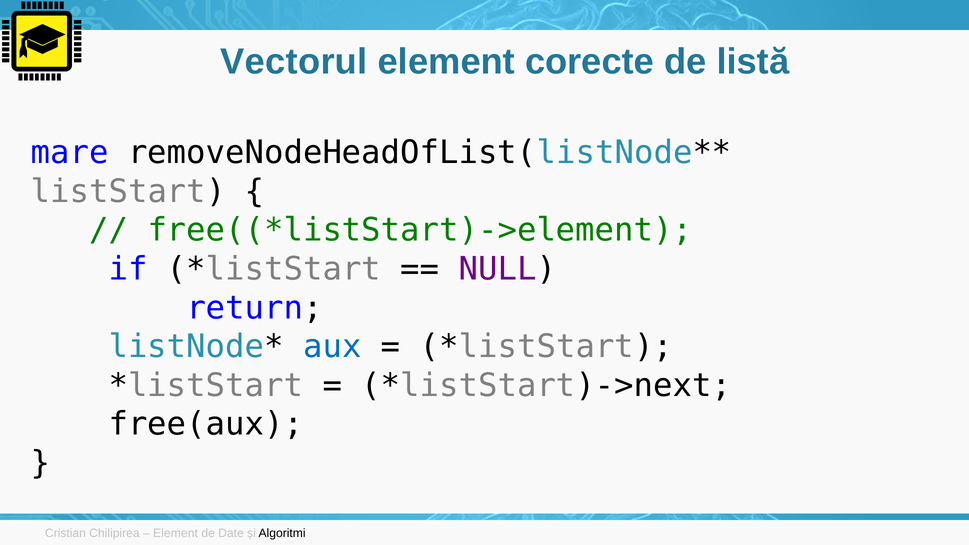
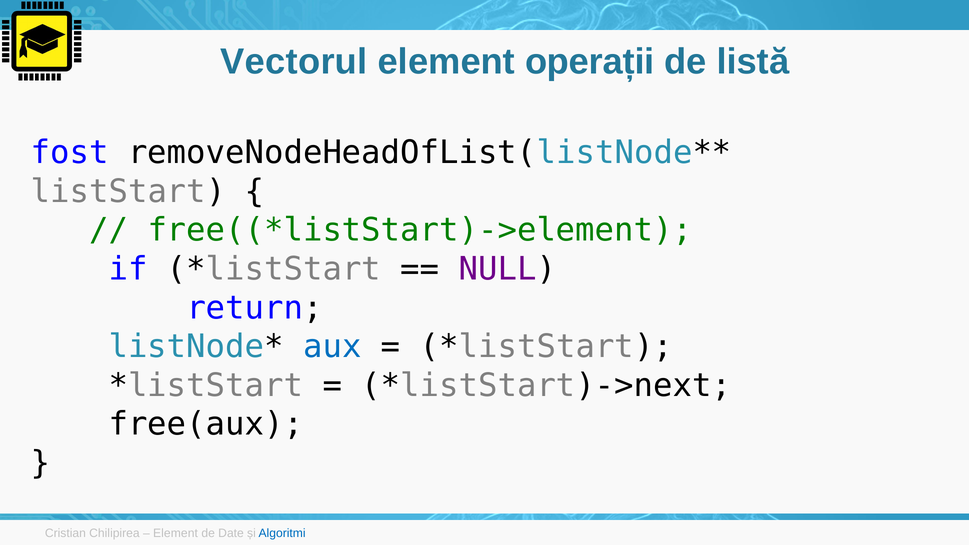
corecte: corecte -> operații
mare: mare -> fost
Algoritmi colour: black -> blue
